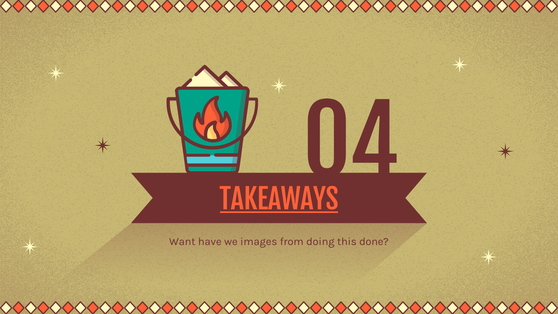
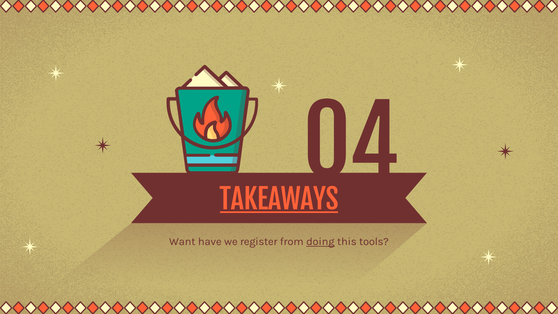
images: images -> register
doing underline: none -> present
done: done -> tools
